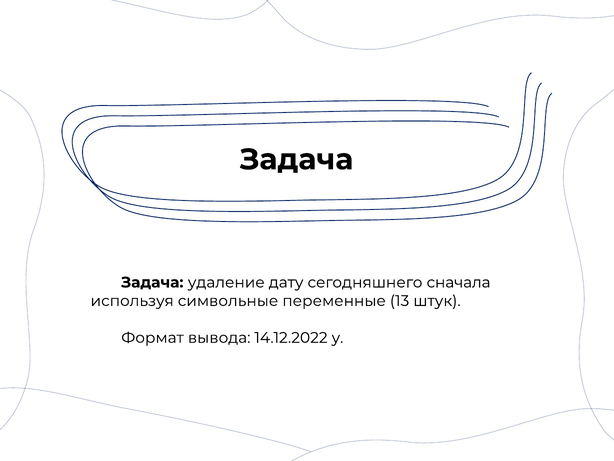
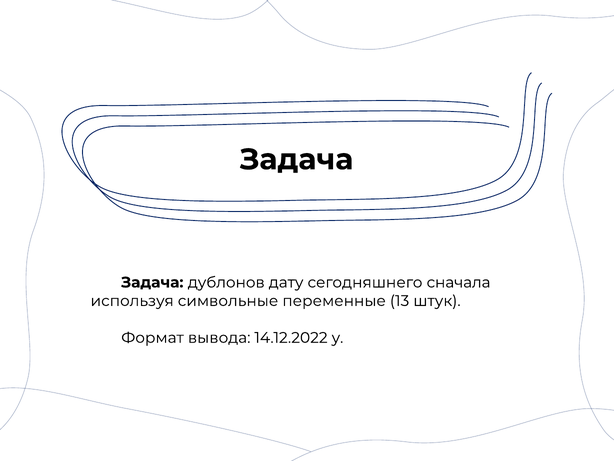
удаление: удаление -> дублонов
